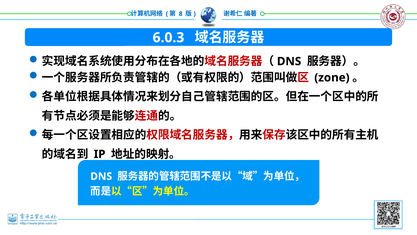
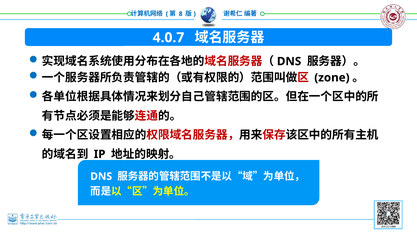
6.0.3: 6.0.3 -> 4.0.7
